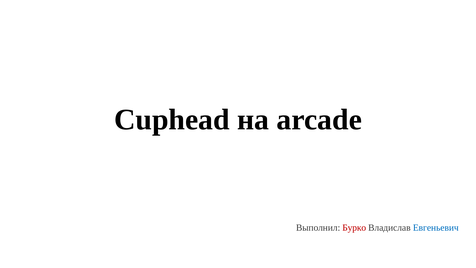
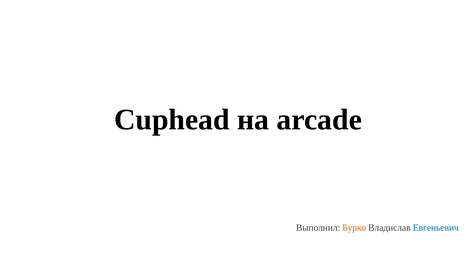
Бурко colour: red -> orange
